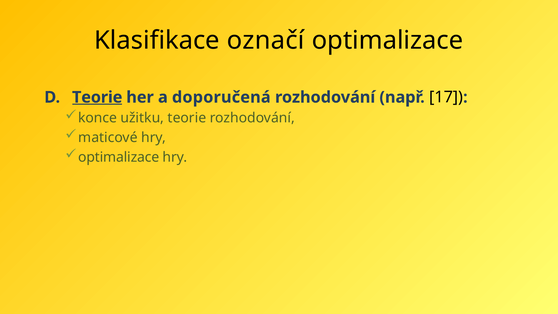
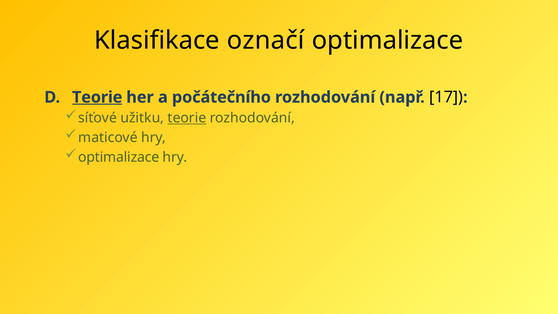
doporučená: doporučená -> počátečního
konce: konce -> síťové
teorie at (187, 118) underline: none -> present
